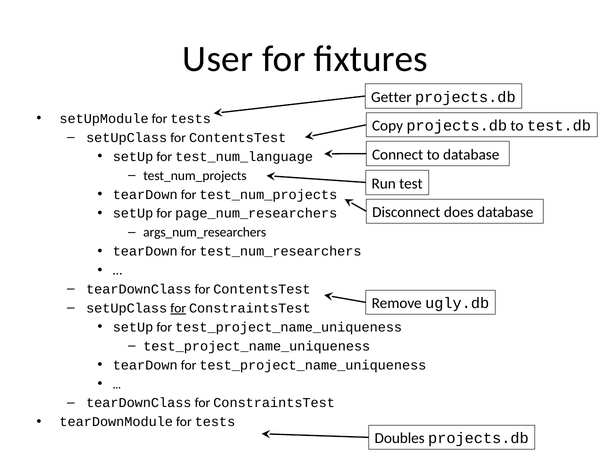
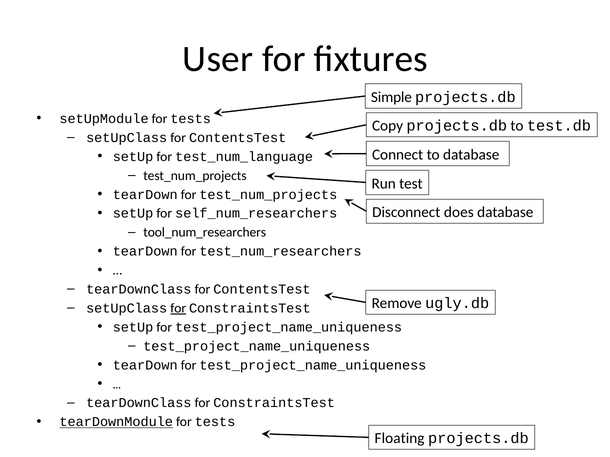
Getter: Getter -> Simple
page_num_researchers: page_num_researchers -> self_num_researchers
args_num_researchers: args_num_researchers -> tool_num_researchers
tearDownModule underline: none -> present
Doubles: Doubles -> Floating
